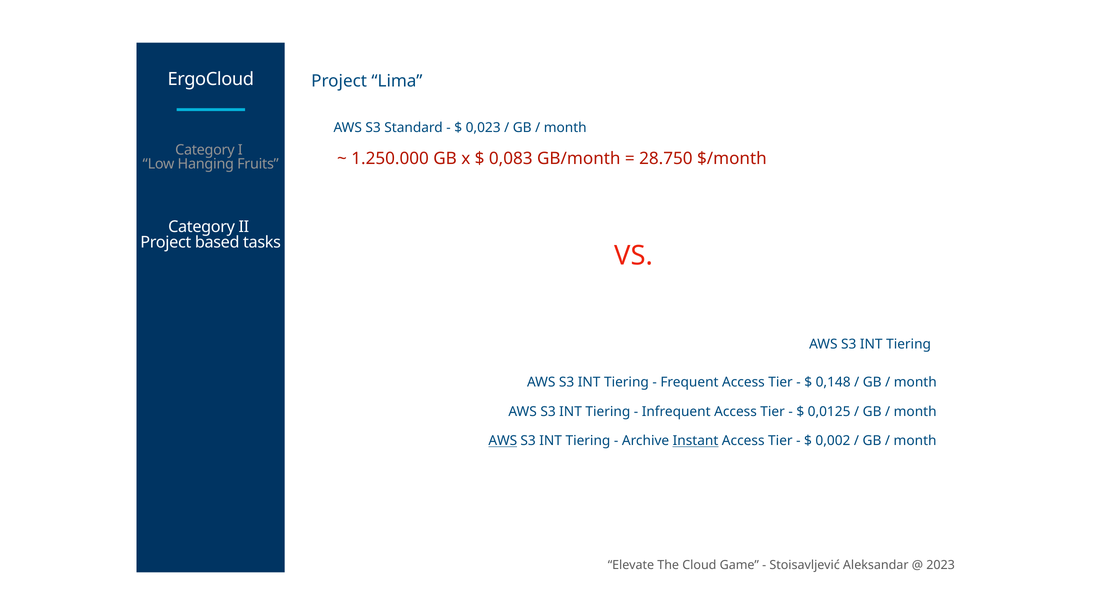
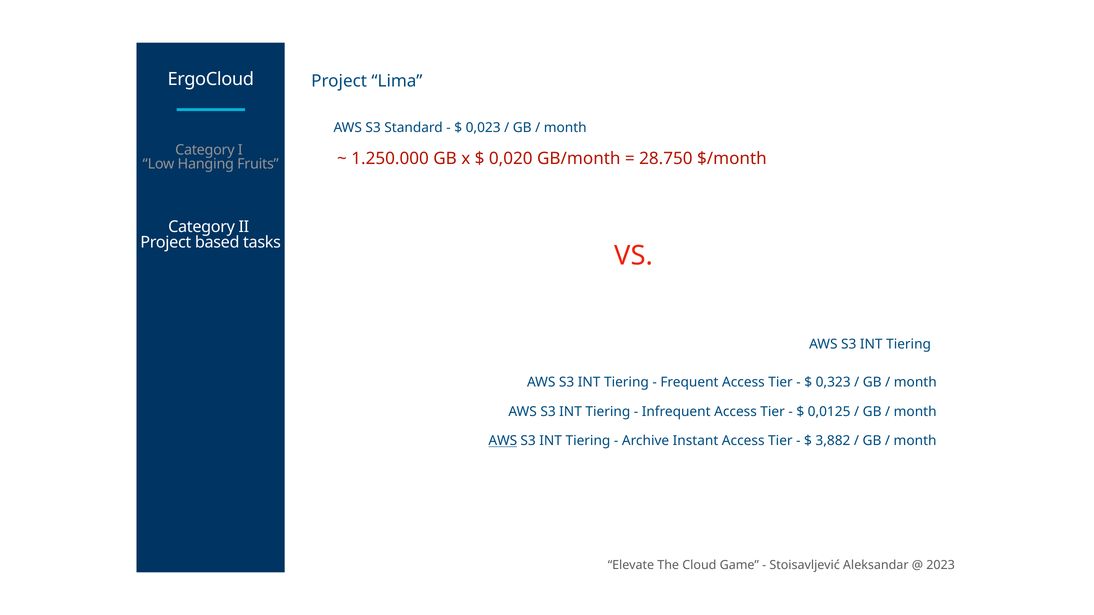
0,083: 0,083 -> 0,020
0,148: 0,148 -> 0,323
Instant underline: present -> none
0,002: 0,002 -> 3,882
